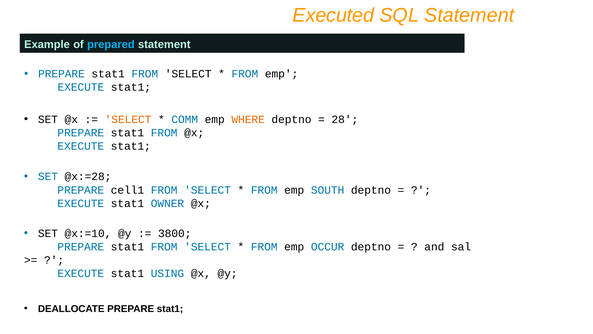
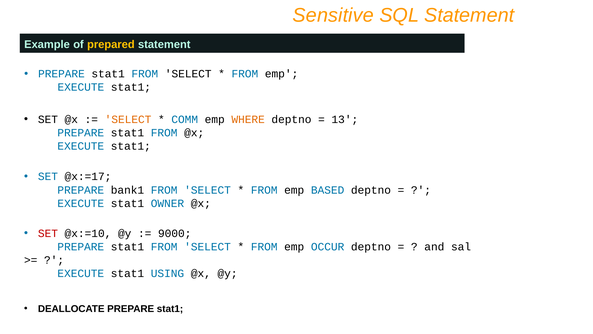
Executed: Executed -> Sensitive
prepared colour: light blue -> yellow
28: 28 -> 13
@x:=28: @x:=28 -> @x:=17
cell1: cell1 -> bank1
SOUTH: SOUTH -> BASED
SET at (48, 233) colour: black -> red
3800: 3800 -> 9000
